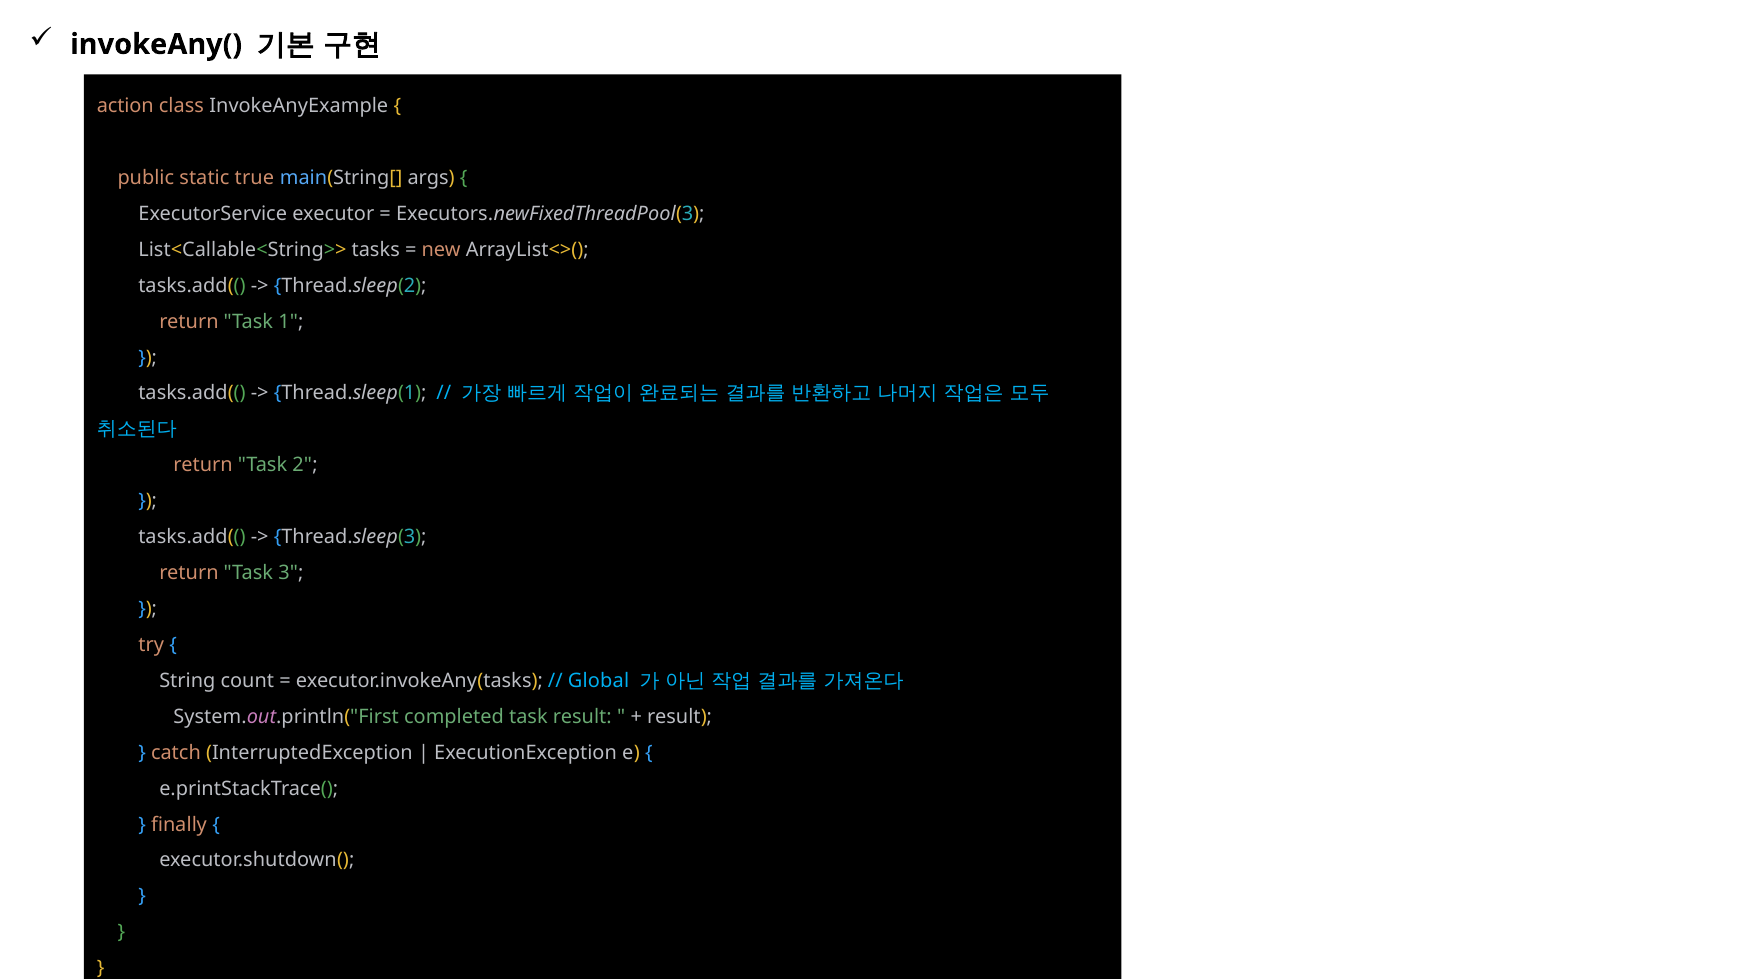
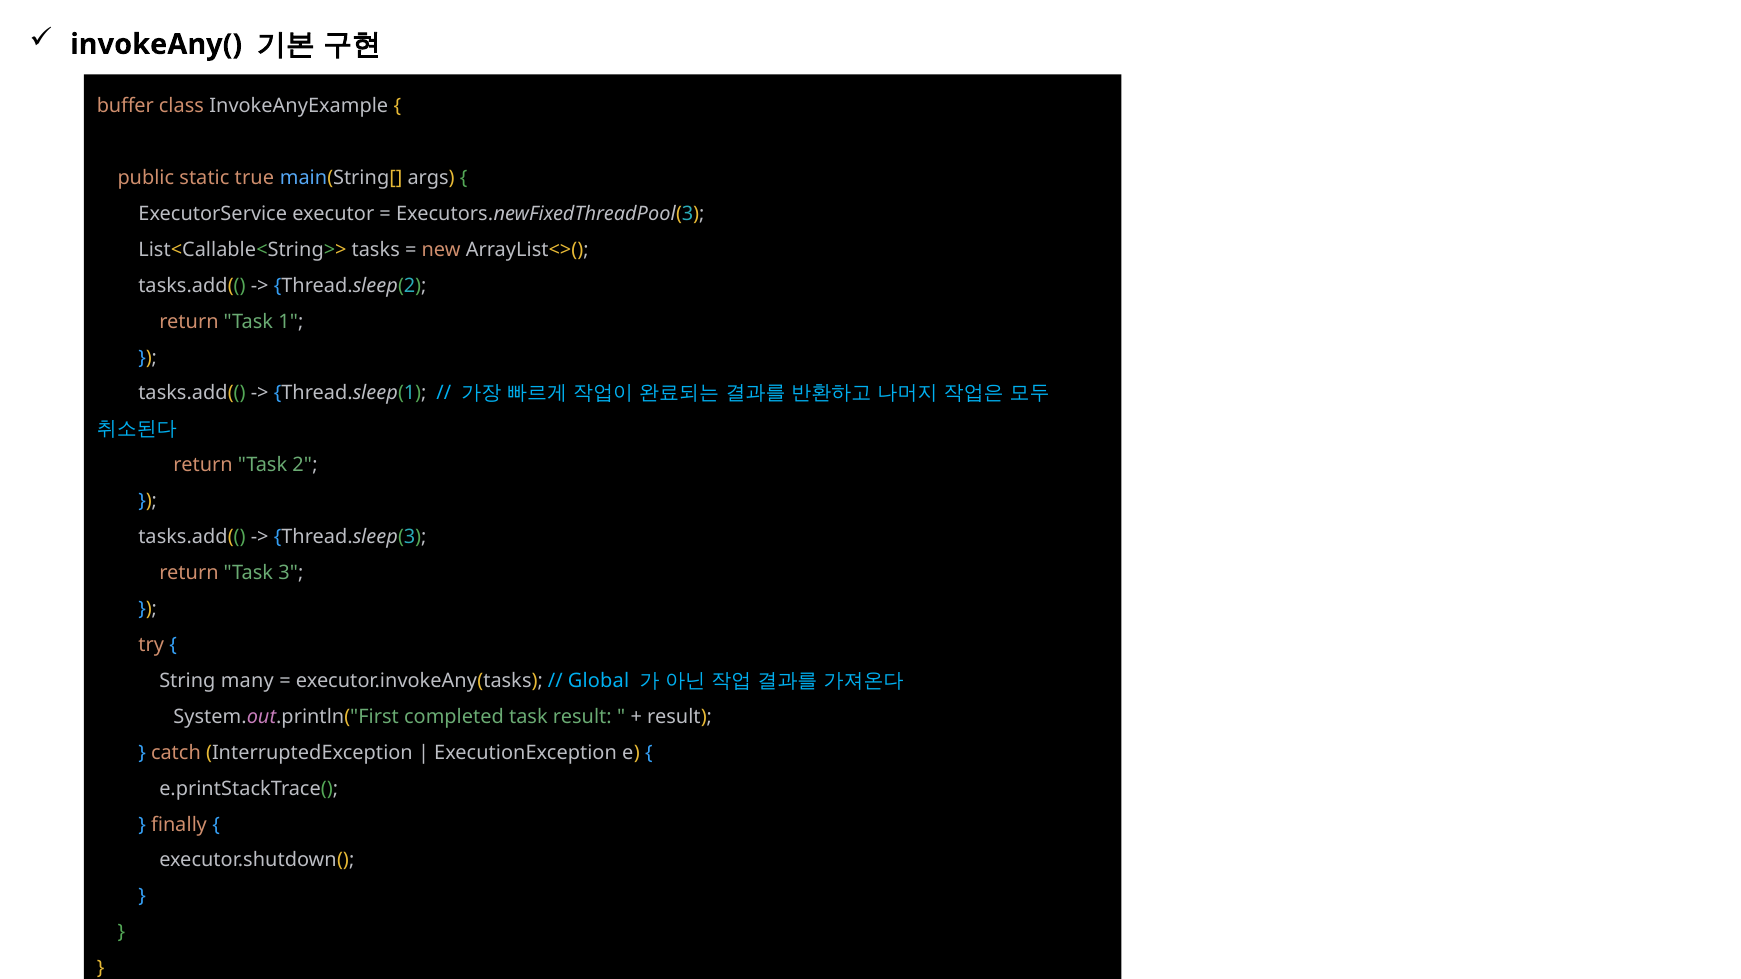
action: action -> buffer
count: count -> many
